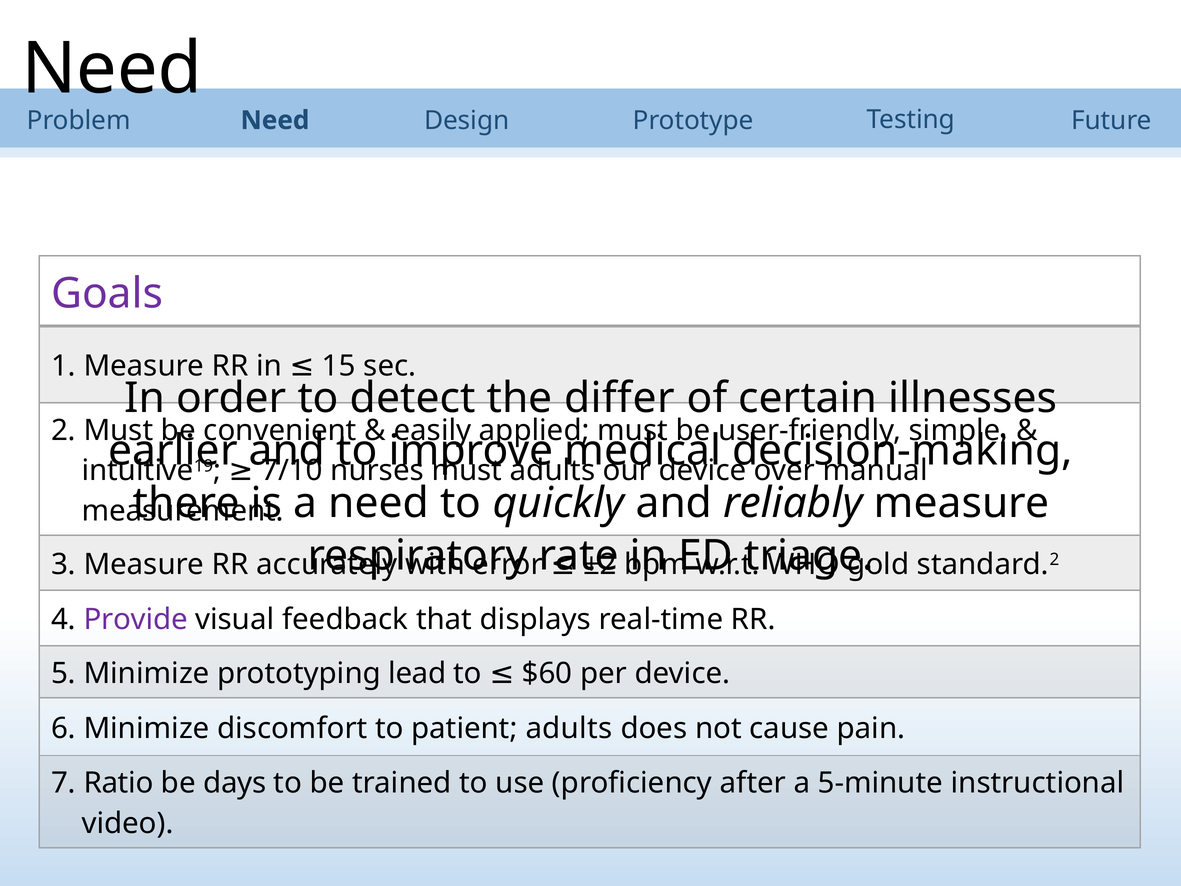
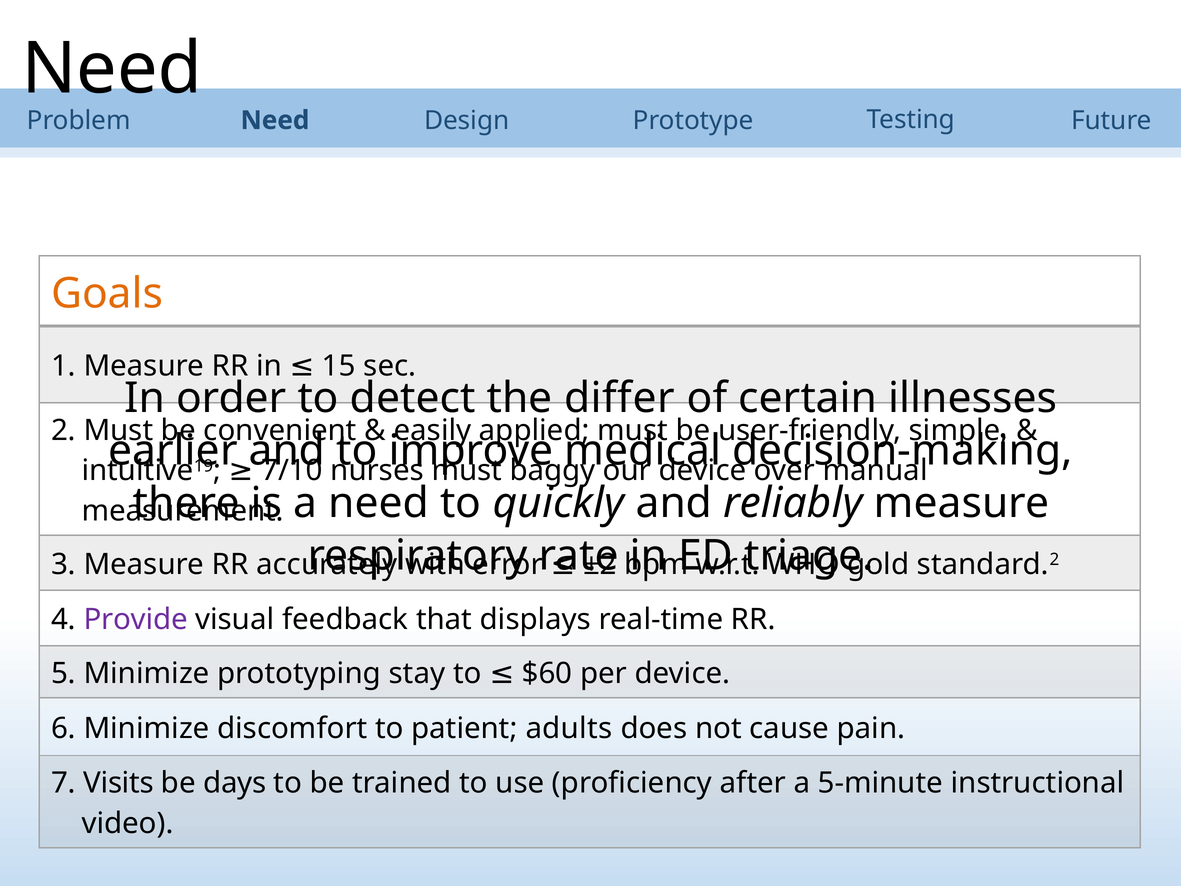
Goals colour: purple -> orange
adults at (553, 471): adults -> baggy
lead: lead -> stay
Ratio: Ratio -> Visits
